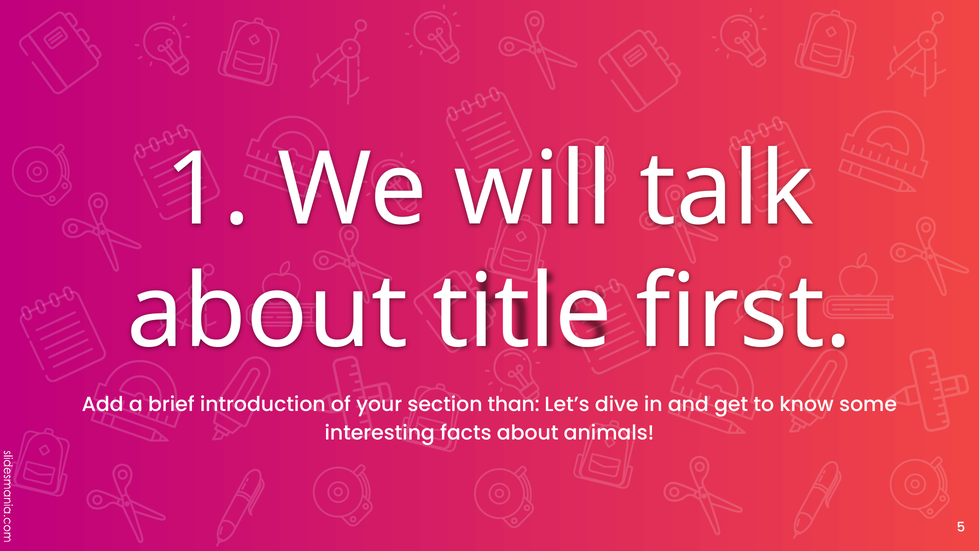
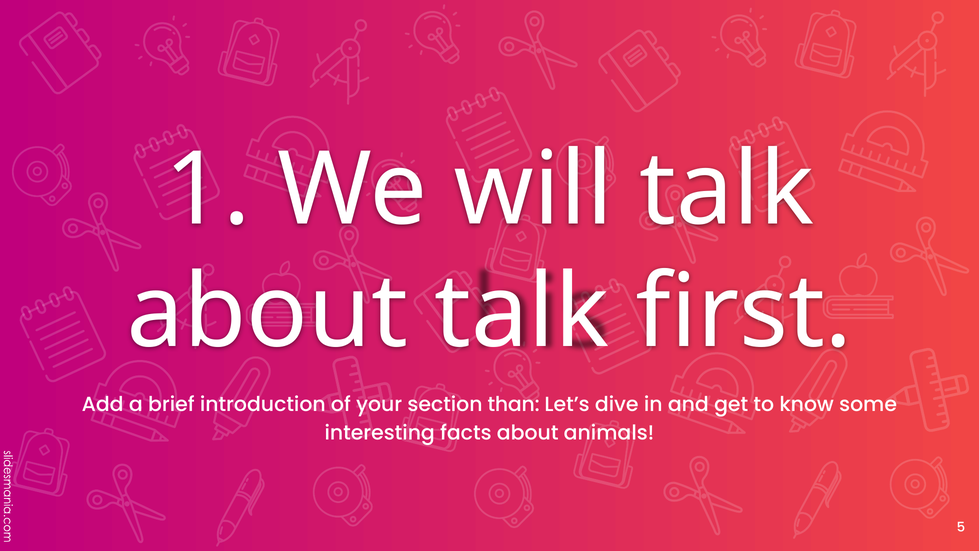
about title: title -> talk
